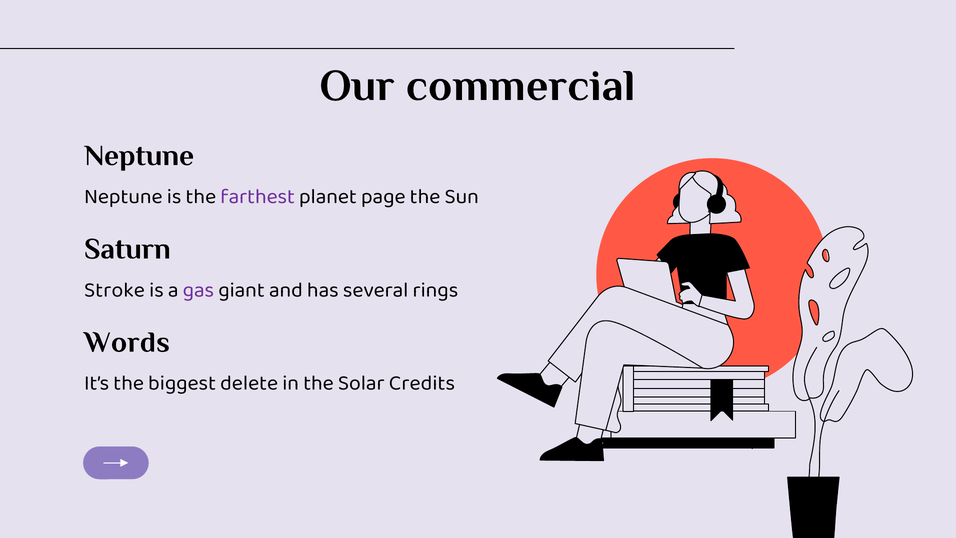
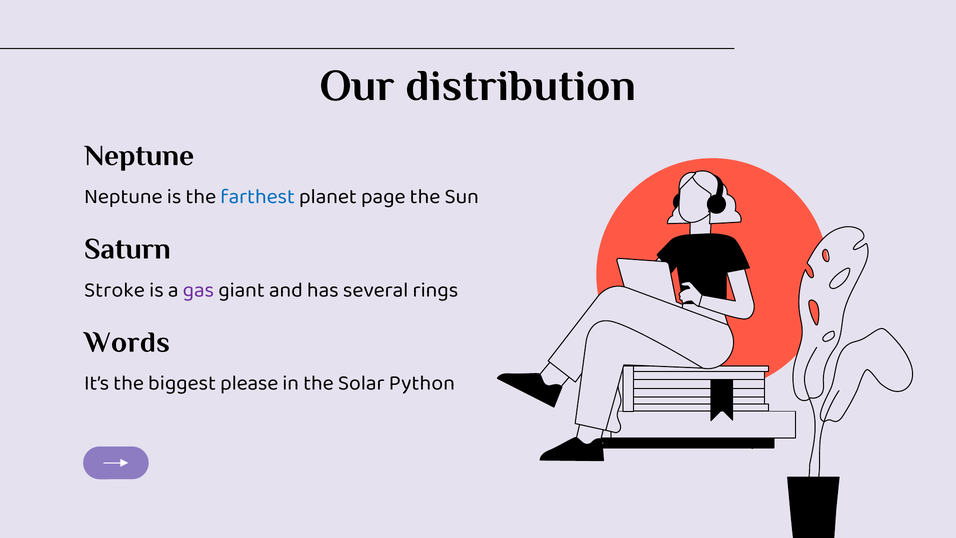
commercial: commercial -> distribution
farthest colour: purple -> blue
delete: delete -> please
Credits: Credits -> Python
